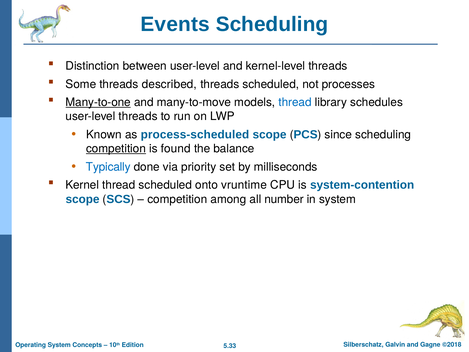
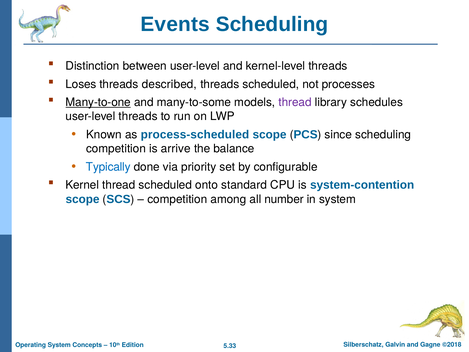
Some: Some -> Loses
many-to-move: many-to-move -> many-to-some
thread at (295, 102) colour: blue -> purple
competition at (116, 149) underline: present -> none
found: found -> arrive
milliseconds: milliseconds -> configurable
vruntime: vruntime -> standard
